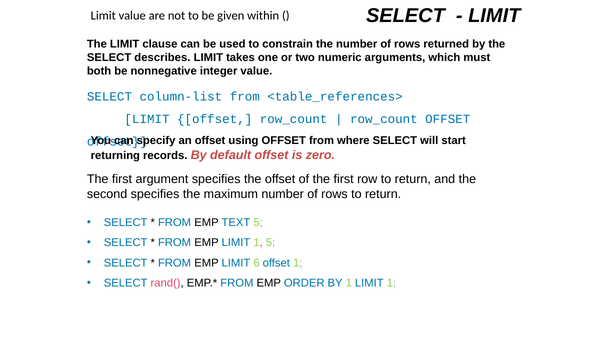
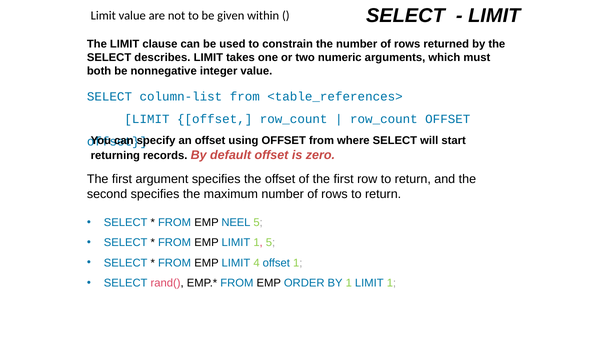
TEXT: TEXT -> NEEL
6: 6 -> 4
